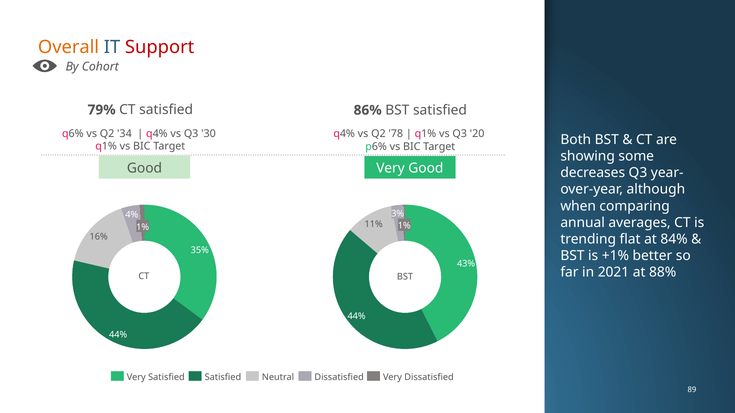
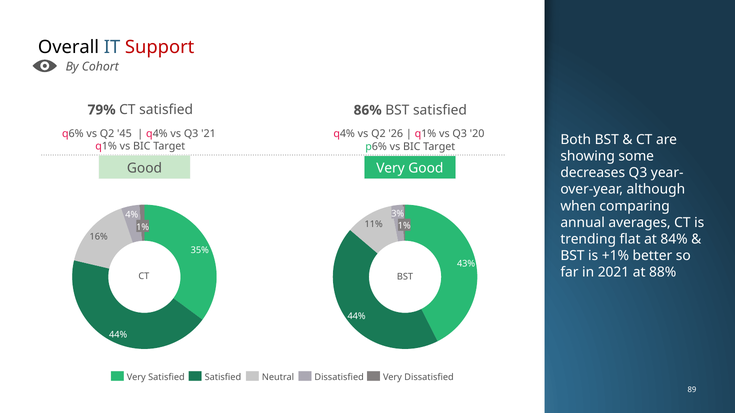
Overall colour: orange -> black
34: 34 -> 45
30: 30 -> 21
78: 78 -> 26
